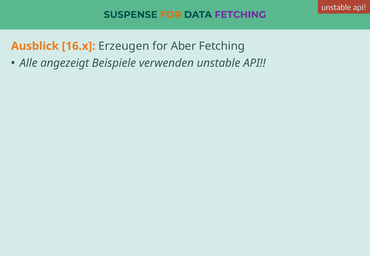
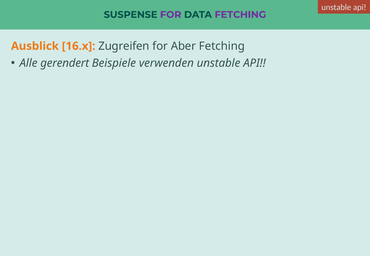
FOR at (171, 15) colour: orange -> purple
Erzeugen: Erzeugen -> Zugreifen
angezeigt: angezeigt -> gerendert
